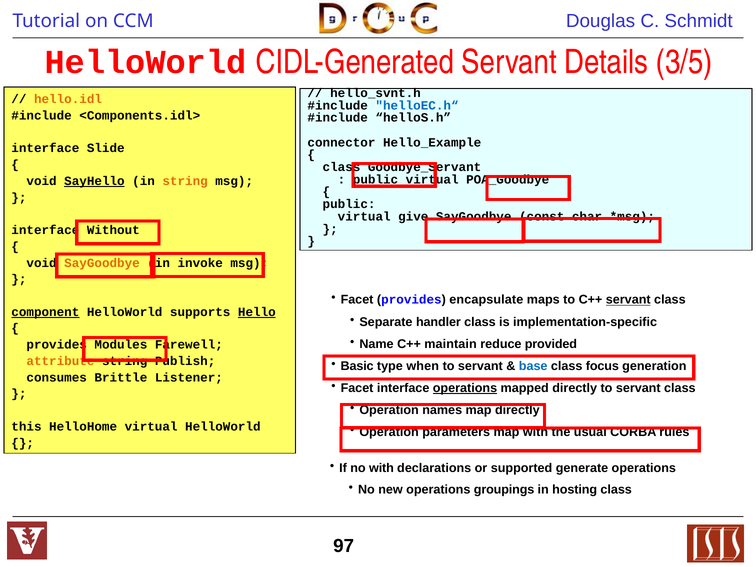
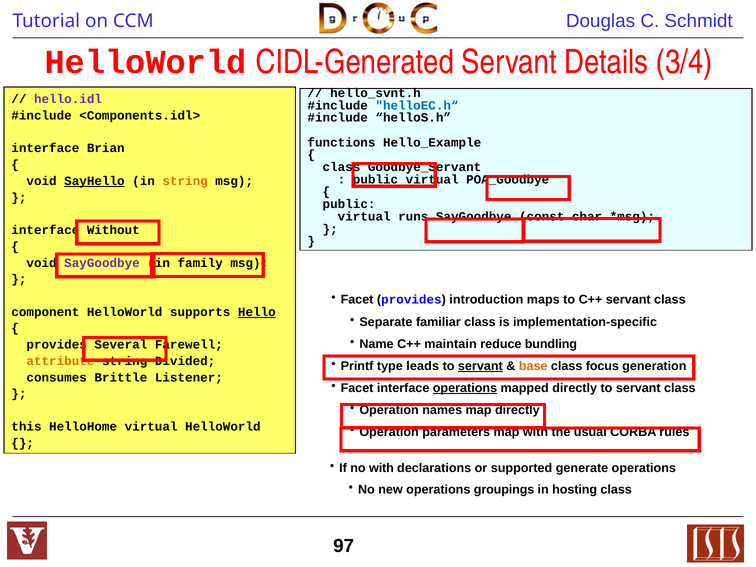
3/5: 3/5 -> 3/4
hello.idl colour: orange -> purple
connector: connector -> functions
Slide: Slide -> Brian
give: give -> runs
SayGoodbye at (102, 263) colour: orange -> purple
invoke: invoke -> family
encapsulate: encapsulate -> introduction
servant at (628, 300) underline: present -> none
component underline: present -> none
handler: handler -> familiar
provided: provided -> bundling
Modules: Modules -> Several
Publish: Publish -> Divided
Basic: Basic -> Printf
when: when -> leads
servant at (480, 366) underline: none -> present
base colour: blue -> orange
